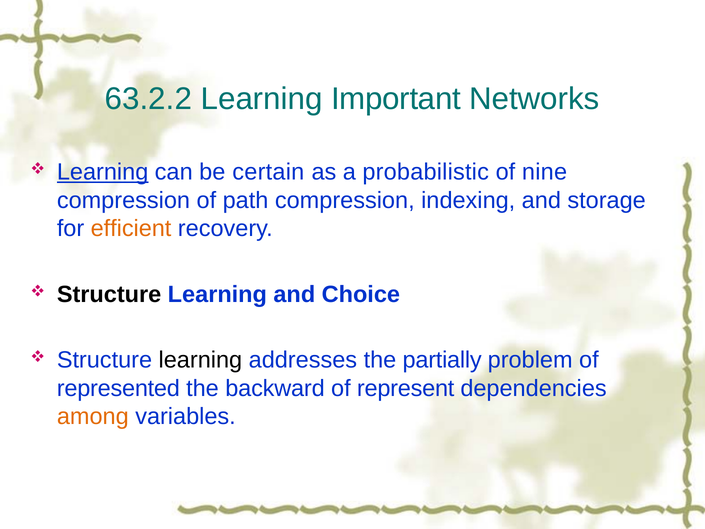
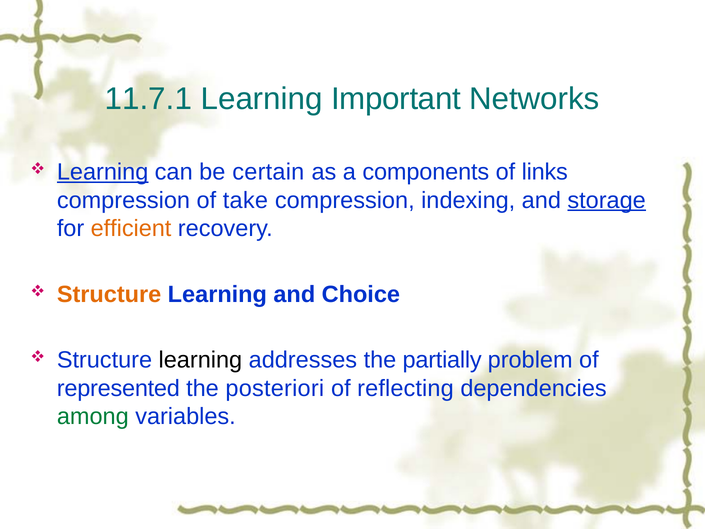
63.2.2: 63.2.2 -> 11.7.1
probabilistic: probabilistic -> components
nine: nine -> links
path: path -> take
storage underline: none -> present
Structure at (109, 294) colour: black -> orange
backward: backward -> posteriori
represent: represent -> reflecting
among colour: orange -> green
